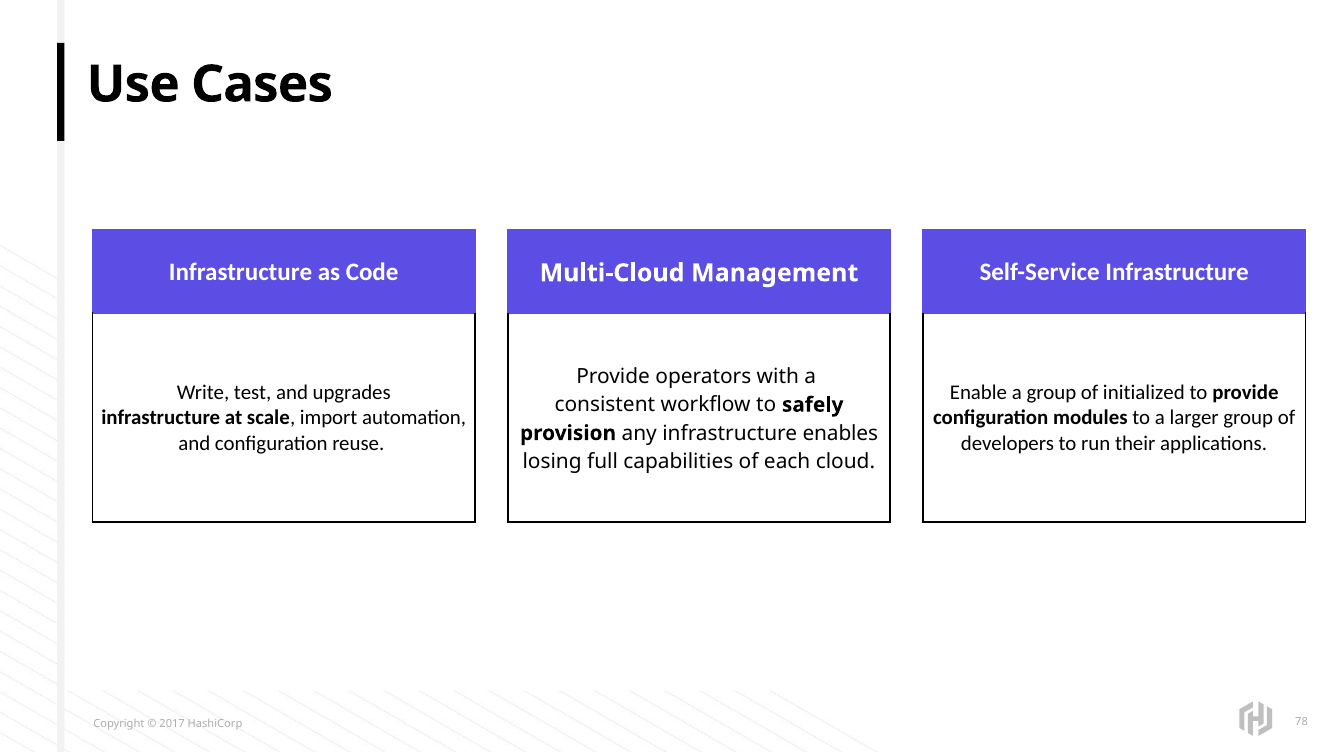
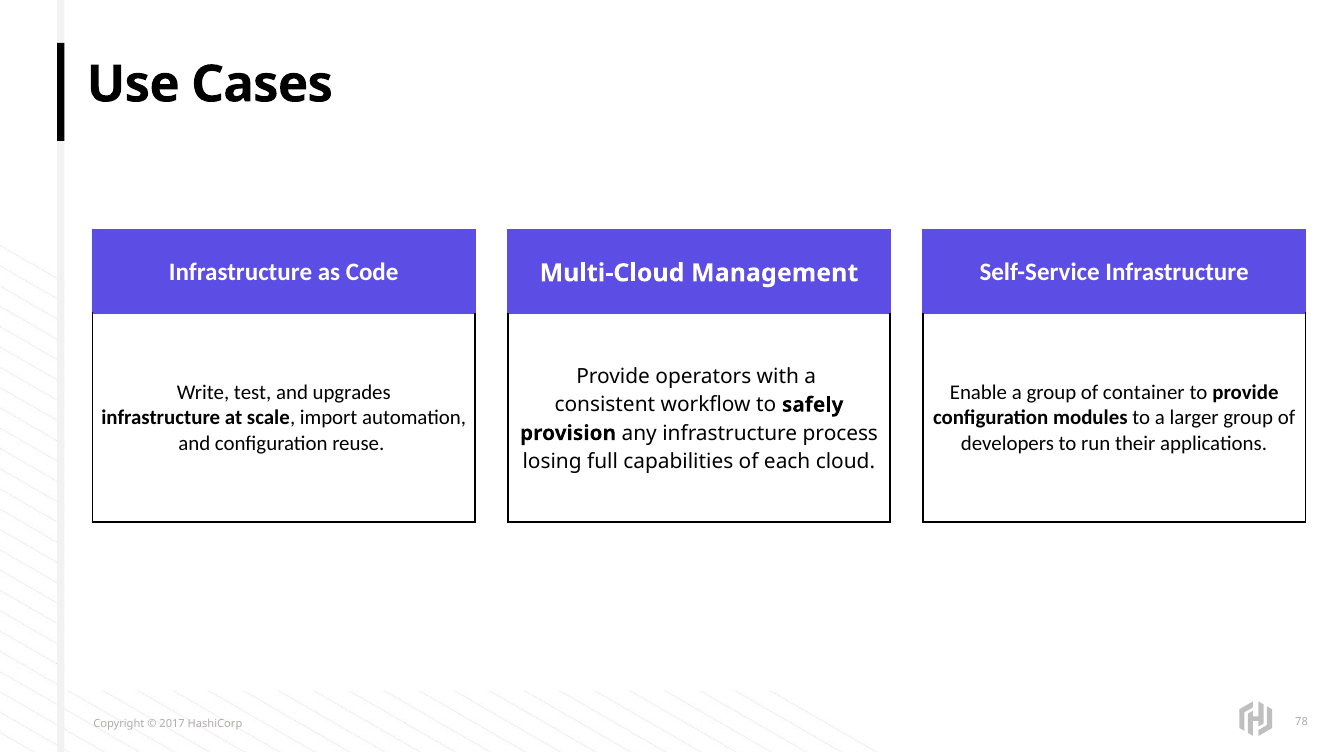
initialized: initialized -> container
enables: enables -> process
